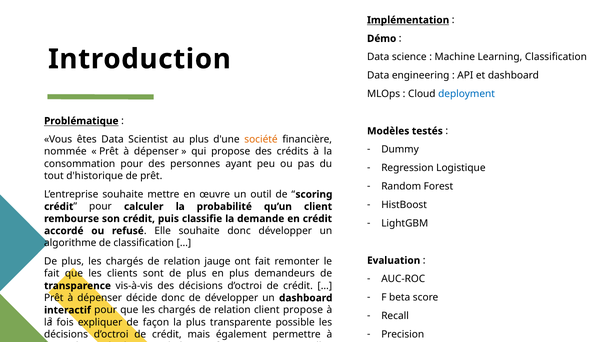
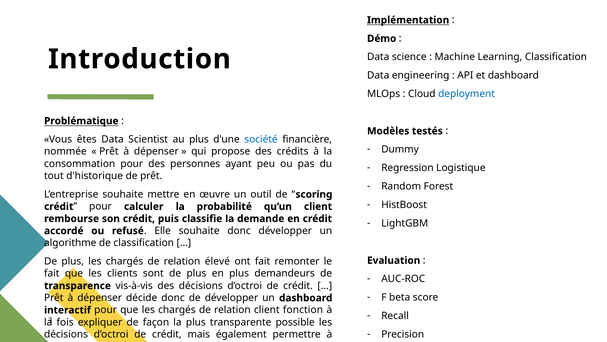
société colour: orange -> blue
jauge: jauge -> élevé
client propose: propose -> fonction
